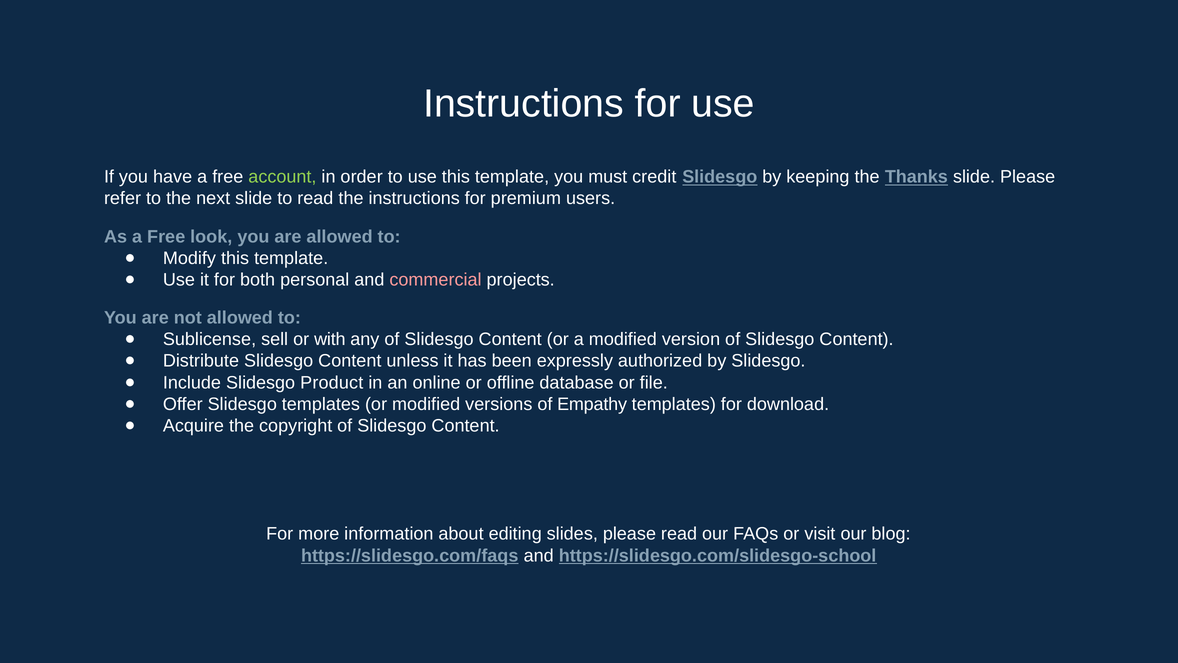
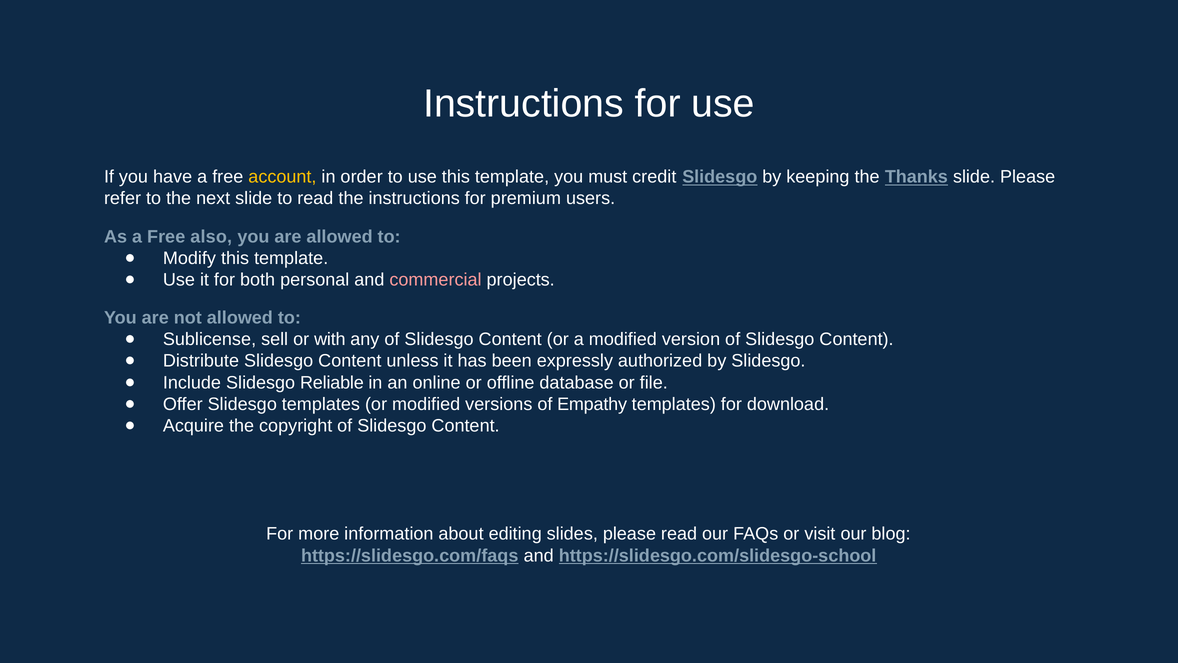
account colour: light green -> yellow
look: look -> also
Product: Product -> Reliable
